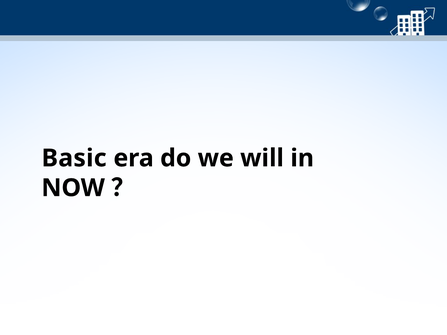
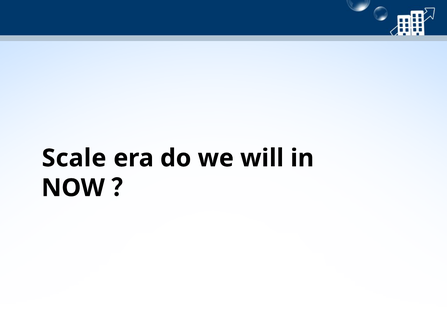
Basic: Basic -> Scale
